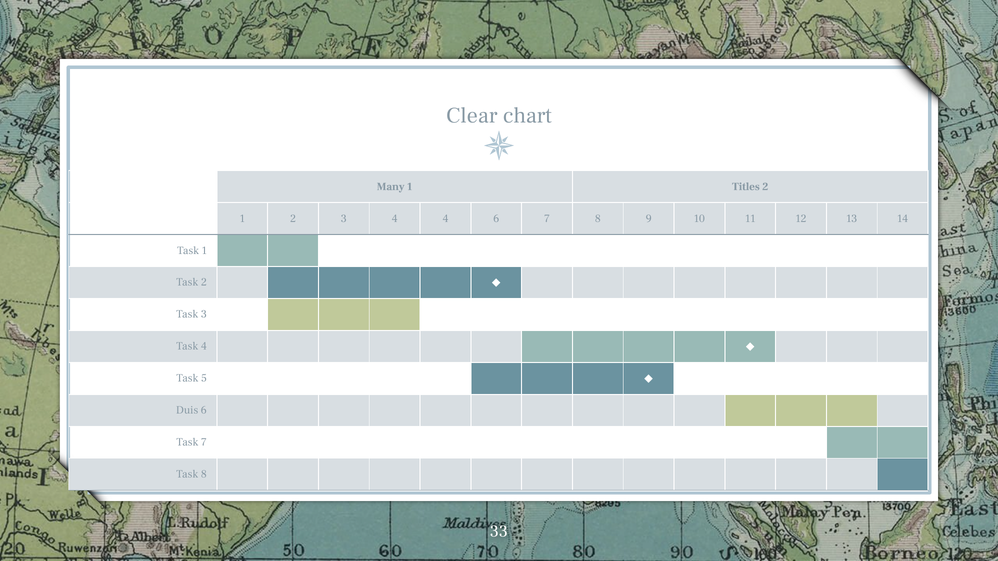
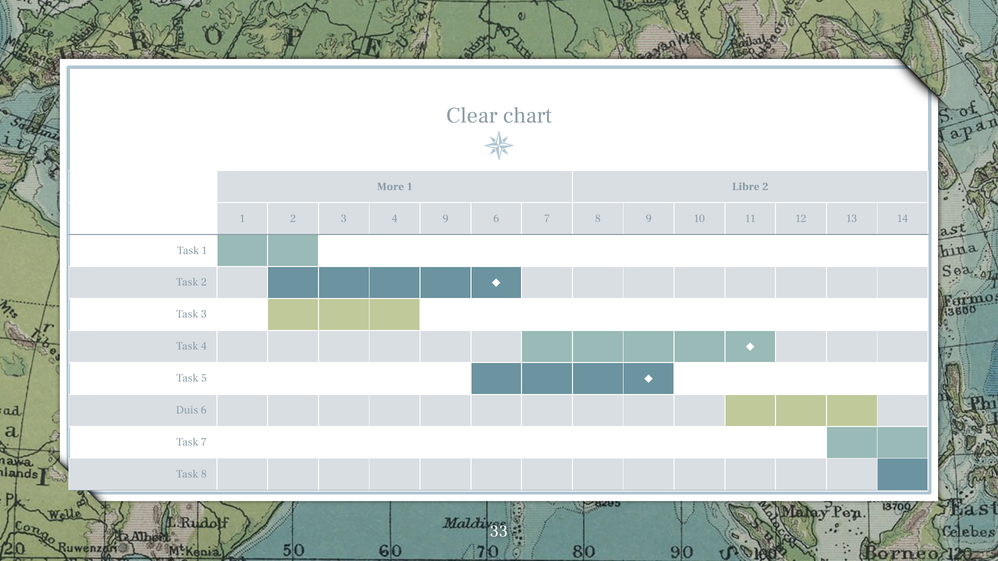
Many: Many -> More
Titles: Titles -> Libre
4 4: 4 -> 9
